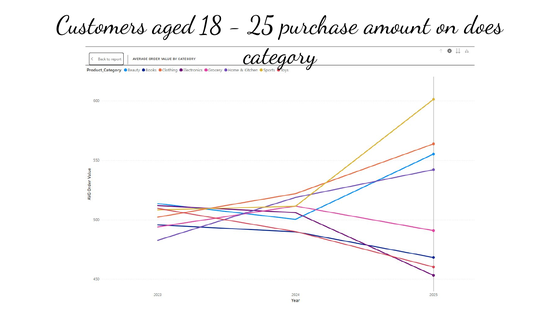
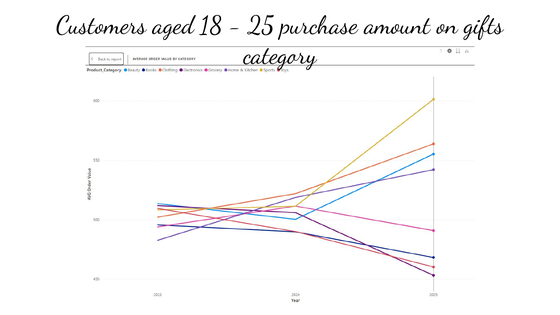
does: does -> gifts
